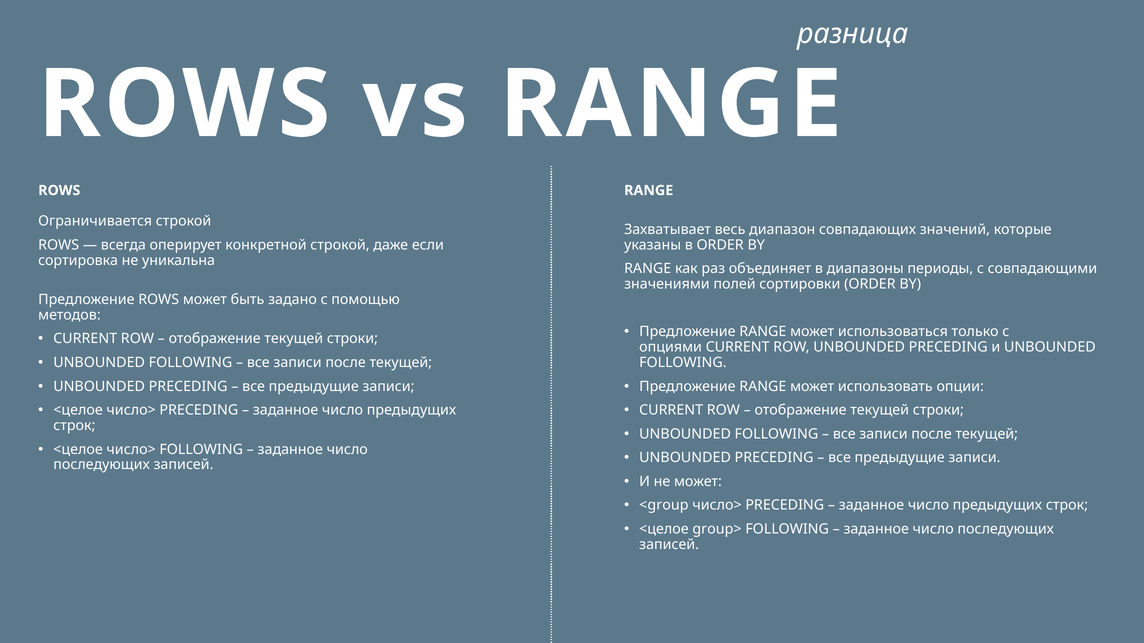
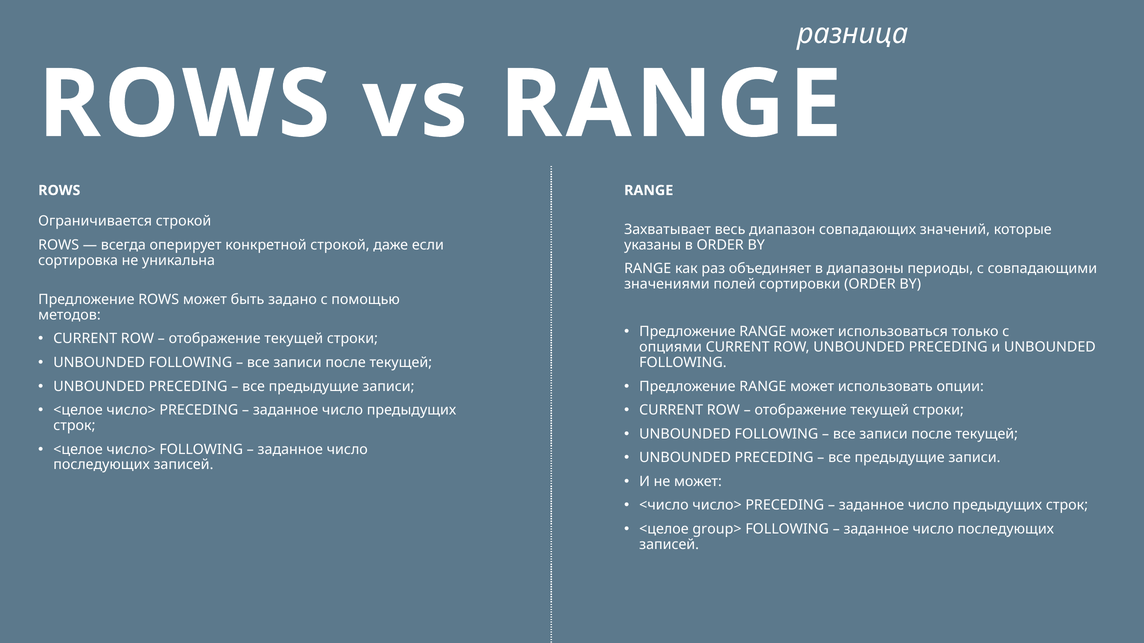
<group: <group -> <число
